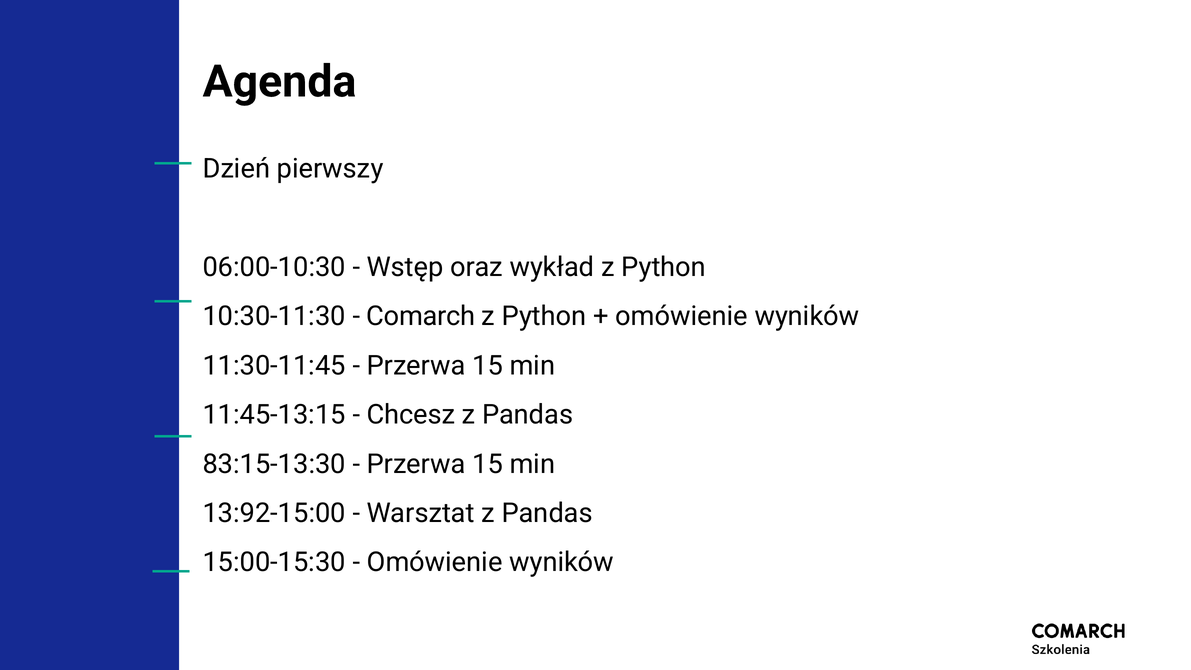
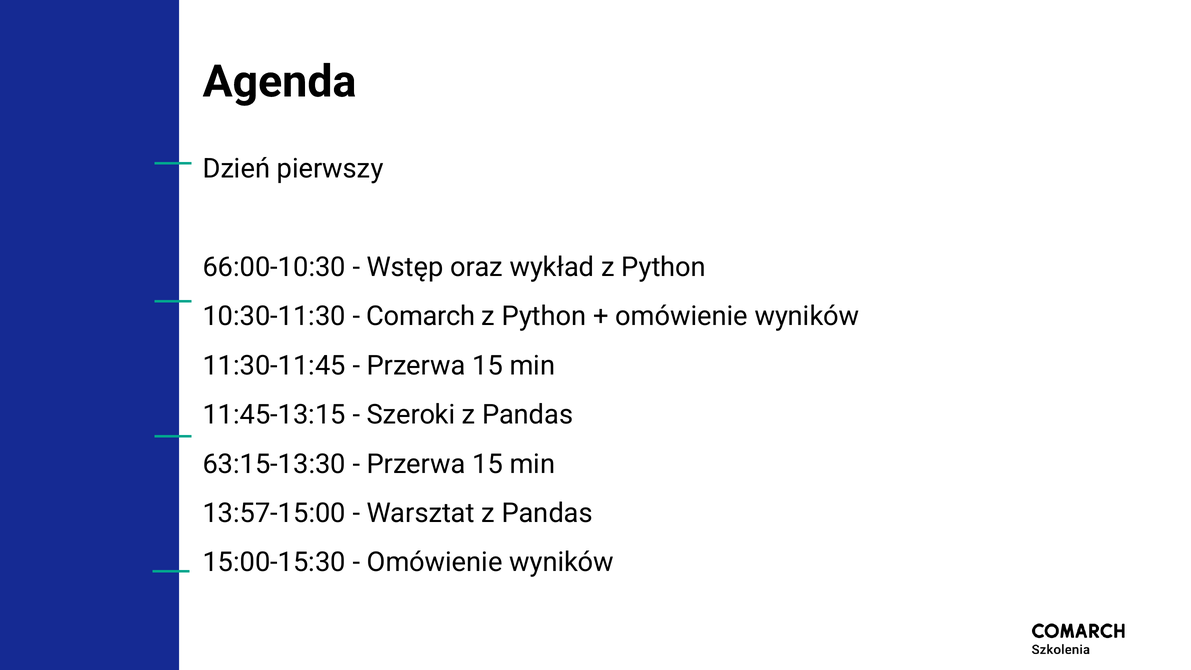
06:00-10:30: 06:00-10:30 -> 66:00-10:30
Chcesz: Chcesz -> Szeroki
83:15-13:30: 83:15-13:30 -> 63:15-13:30
13:92-15:00: 13:92-15:00 -> 13:57-15:00
